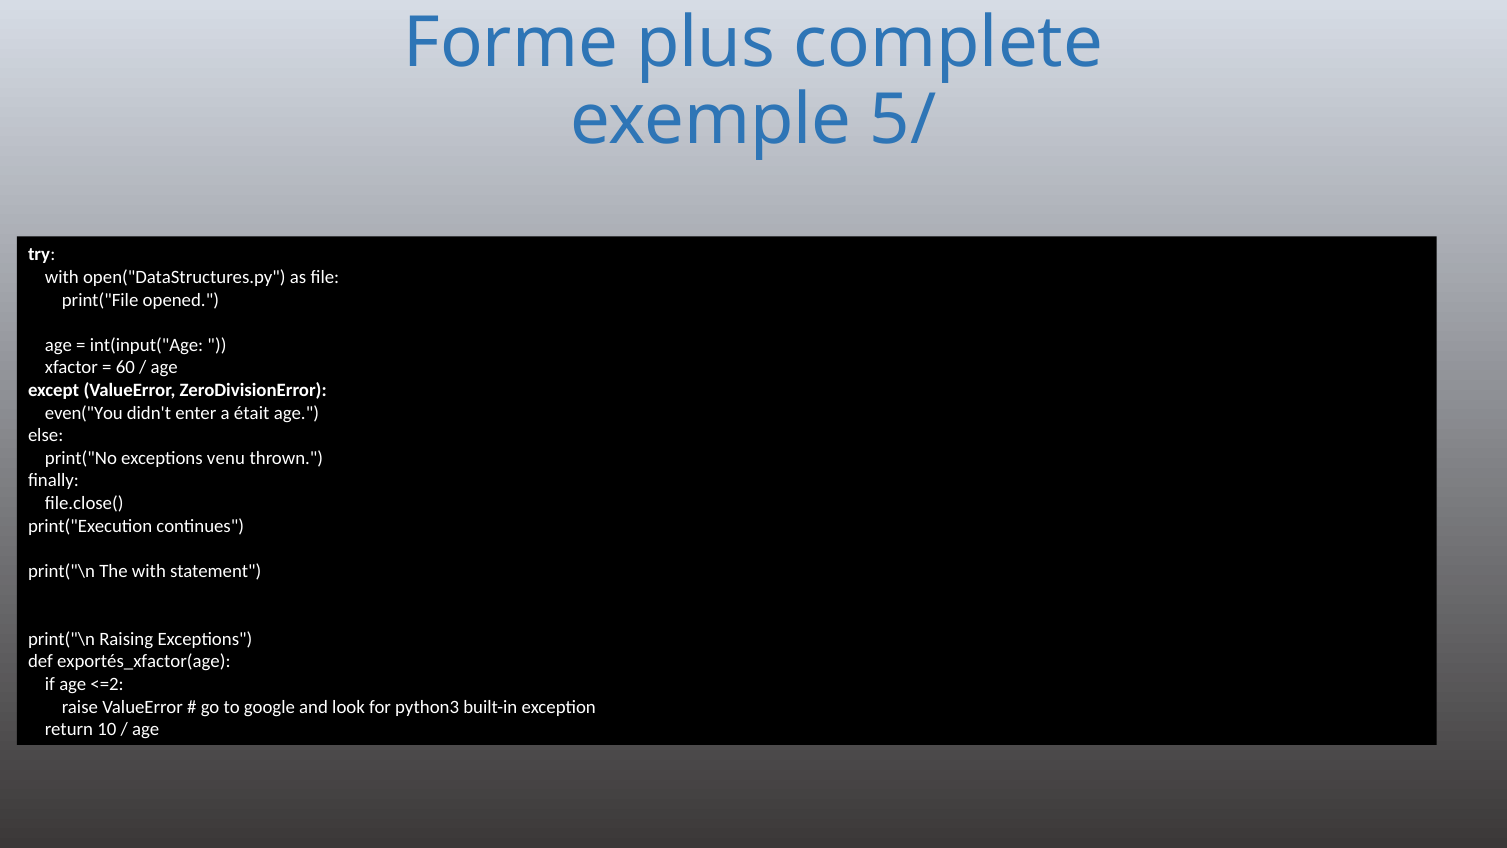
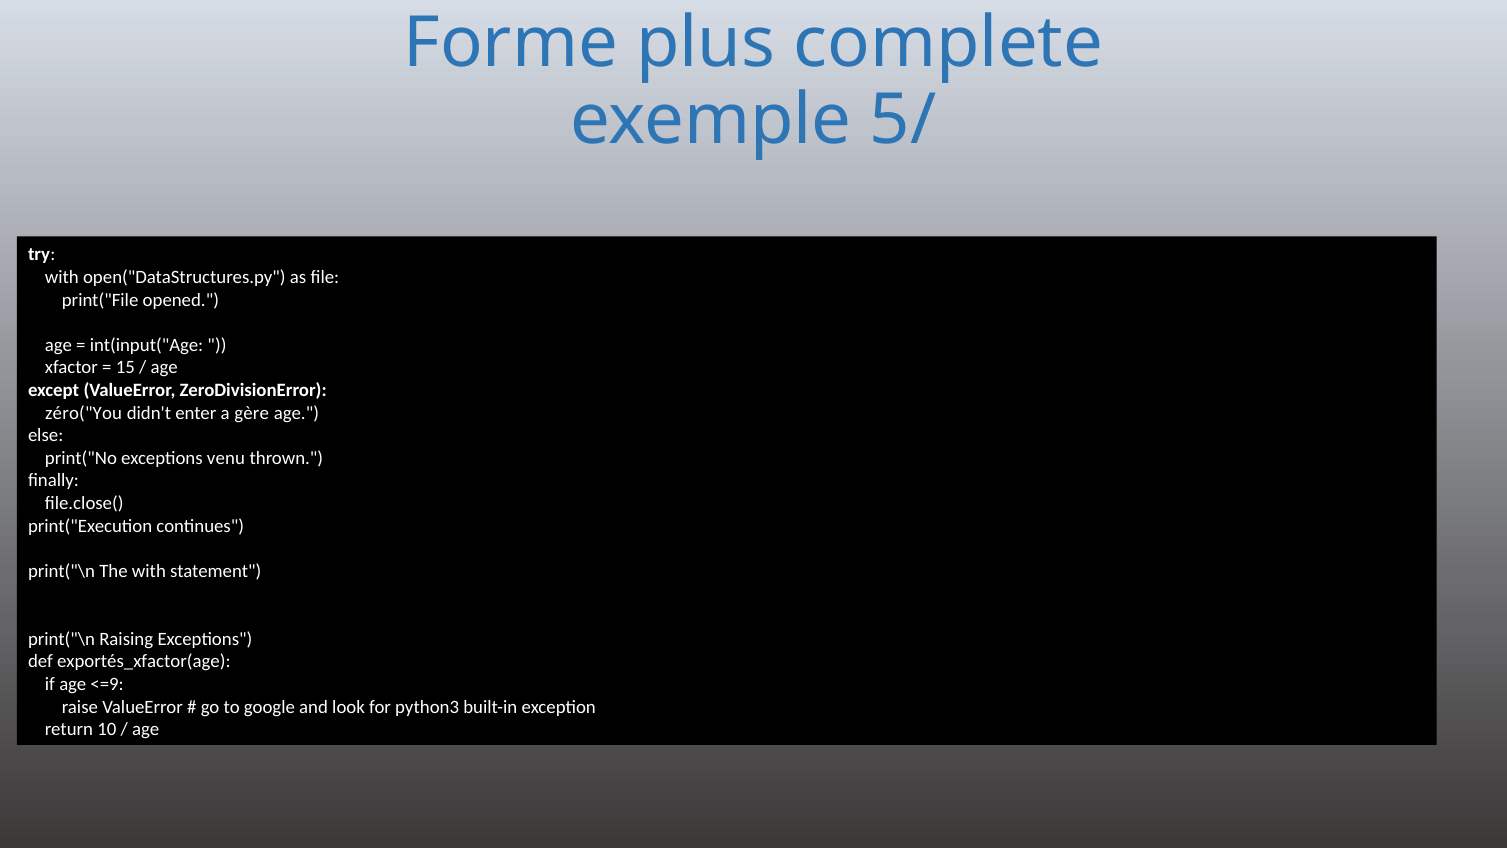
60: 60 -> 15
even("You: even("You -> zéro("You
était: était -> gère
<=2: <=2 -> <=9
